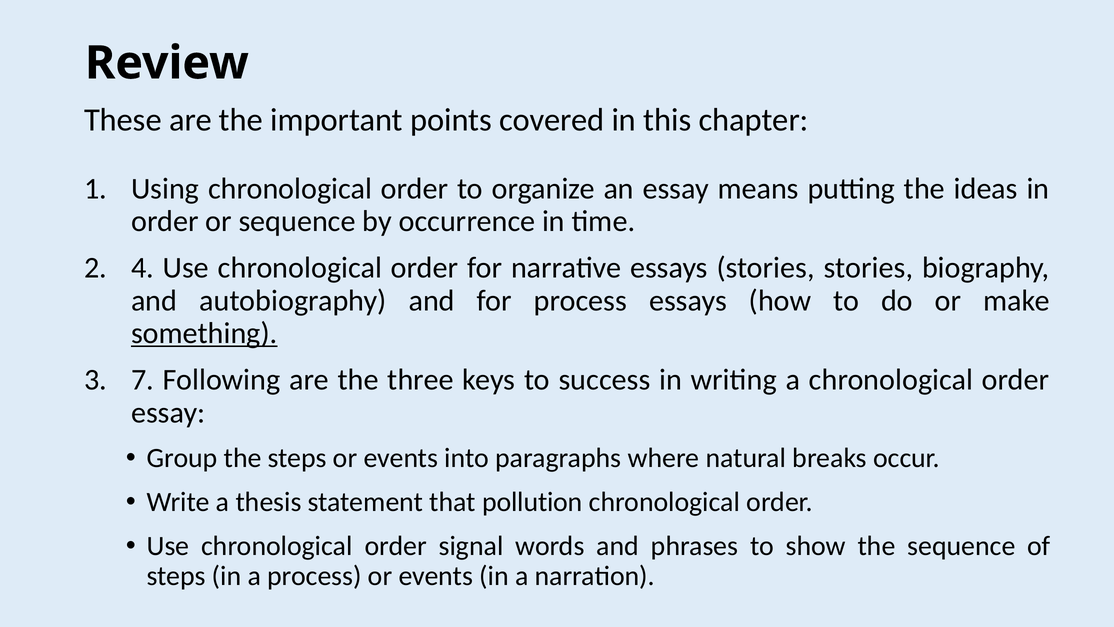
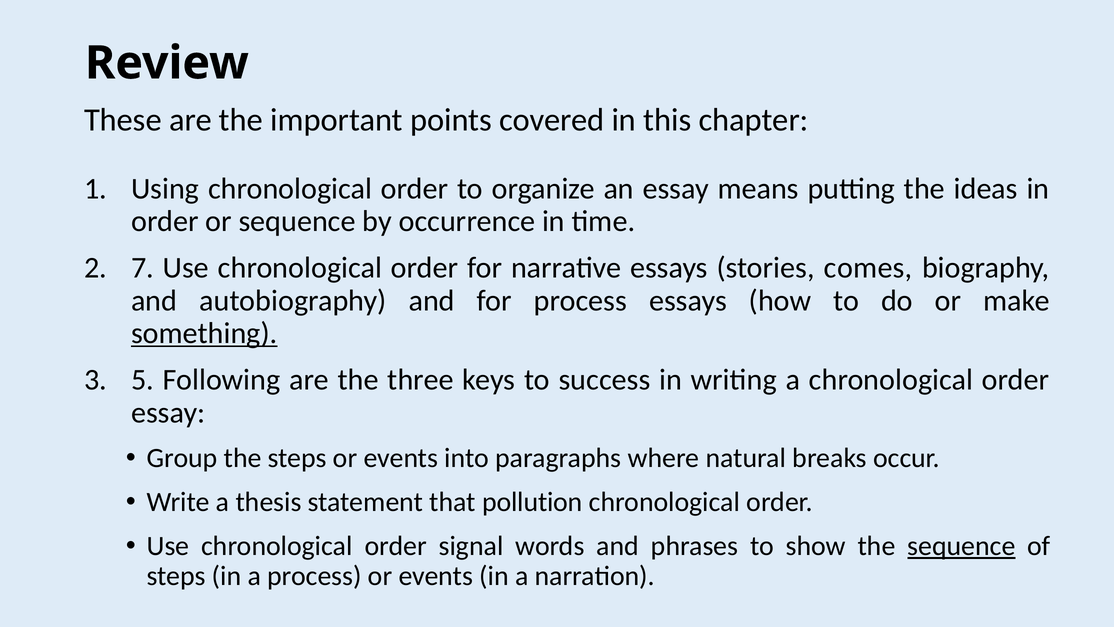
4: 4 -> 7
stories stories: stories -> comes
7: 7 -> 5
sequence at (961, 546) underline: none -> present
